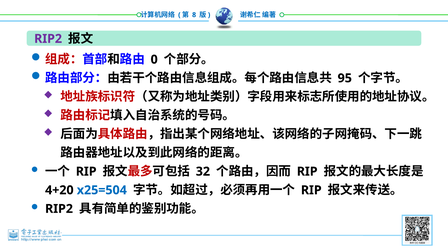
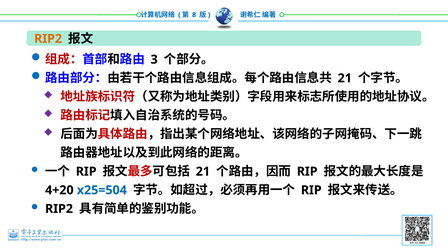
RIP2 at (48, 39) colour: purple -> orange
0: 0 -> 3
95 at (345, 78): 95 -> 21
32 at (203, 171): 32 -> 21
